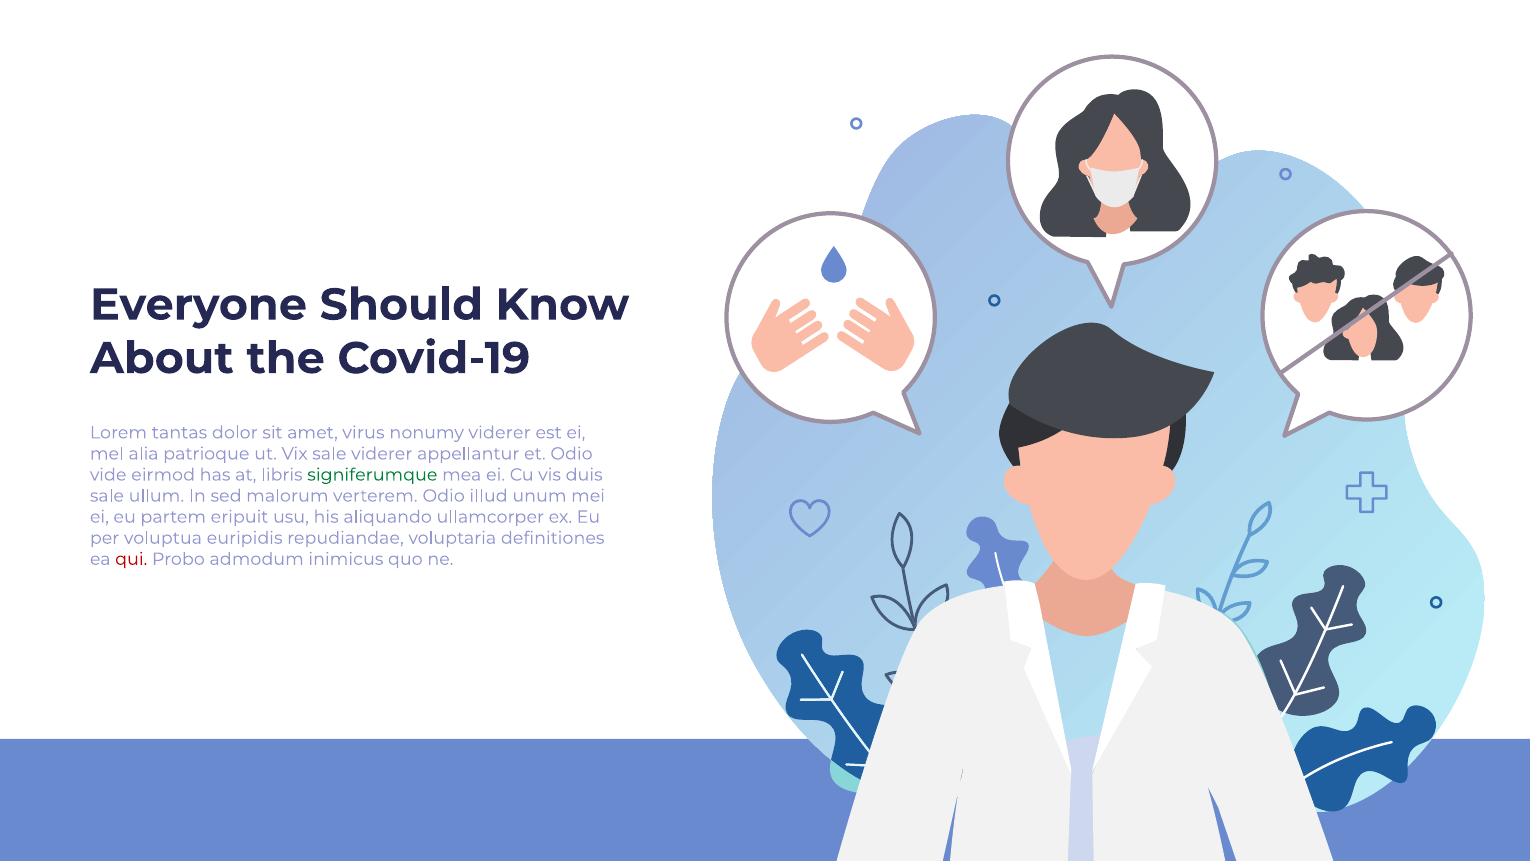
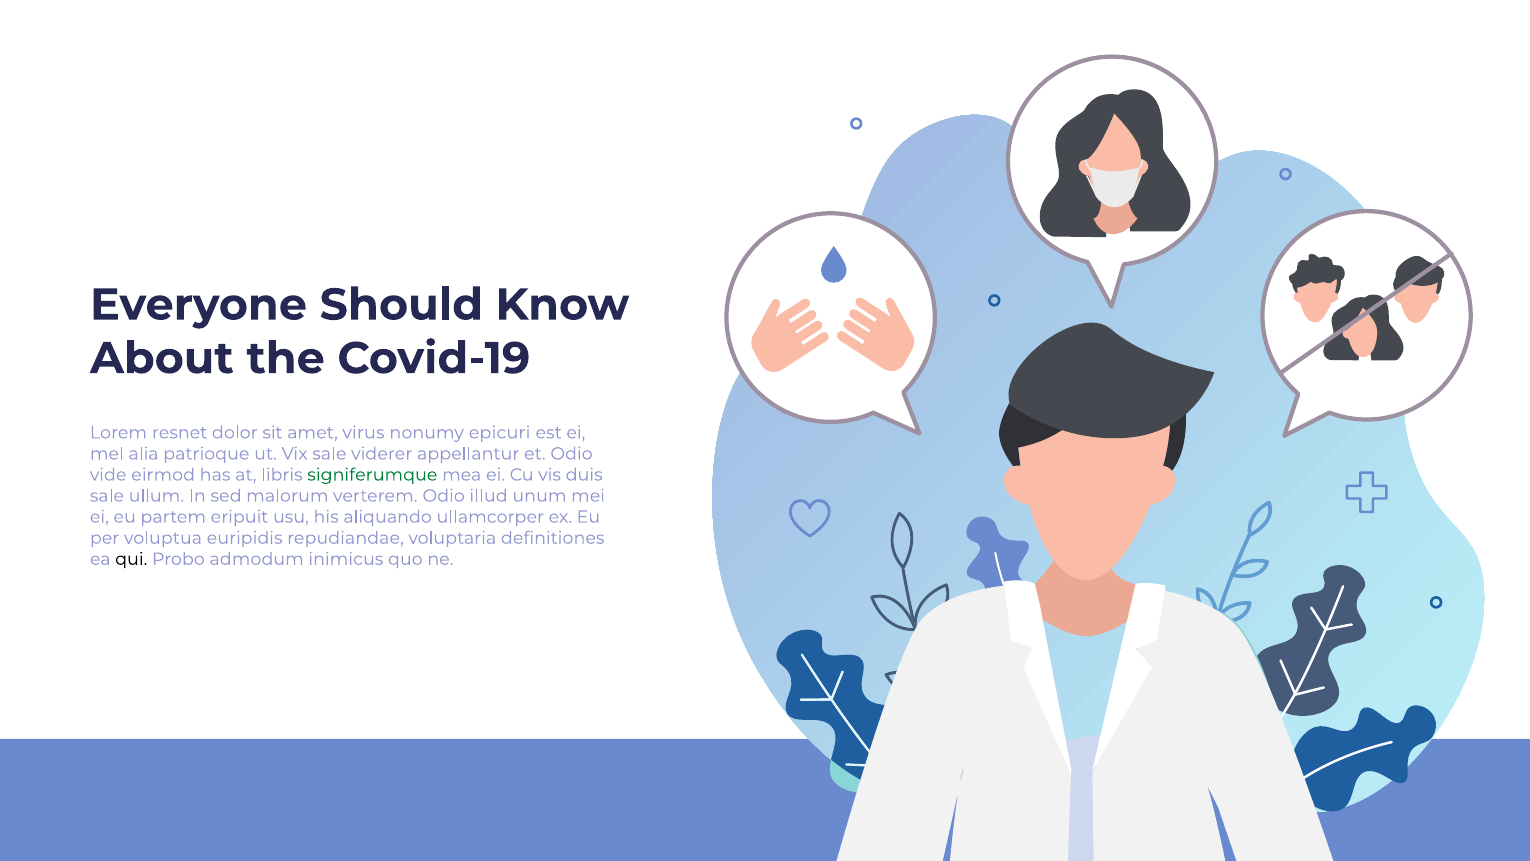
tantas: tantas -> resnet
nonumy viderer: viderer -> epicuri
qui colour: red -> black
